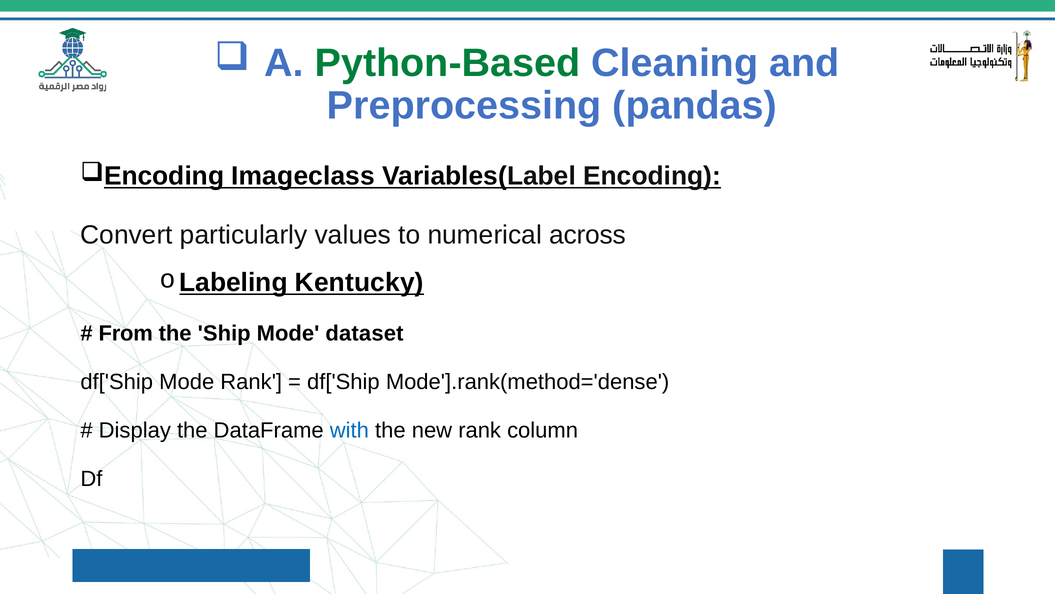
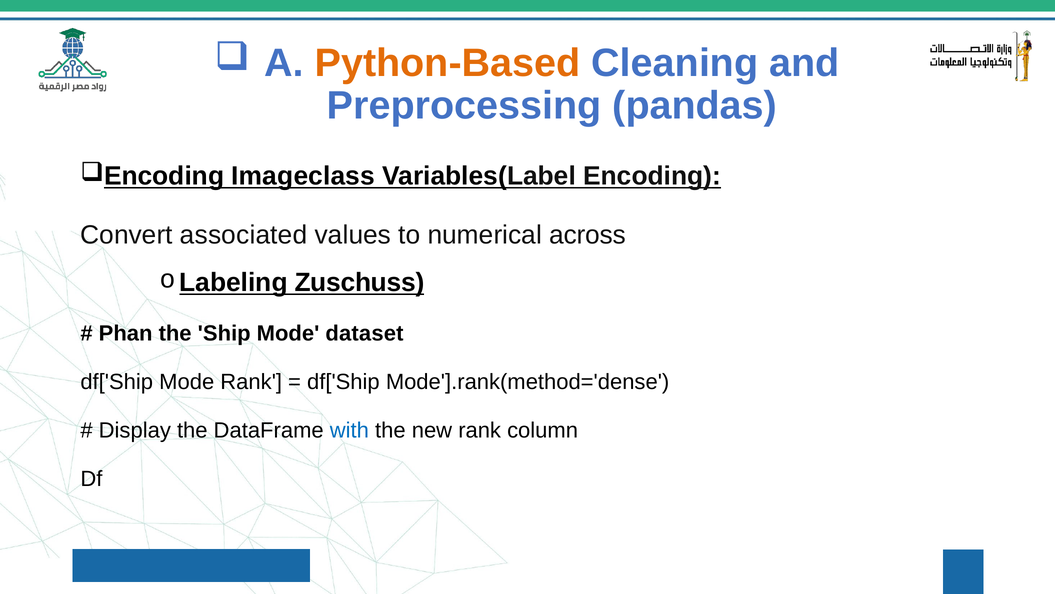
Python-Based colour: green -> orange
particularly: particularly -> associated
Kentucky: Kentucky -> Zuschuss
From: From -> Phan
